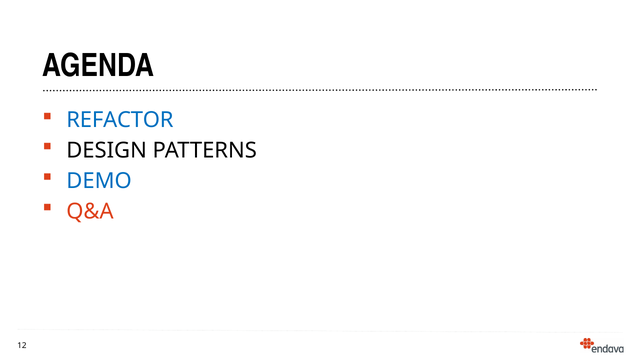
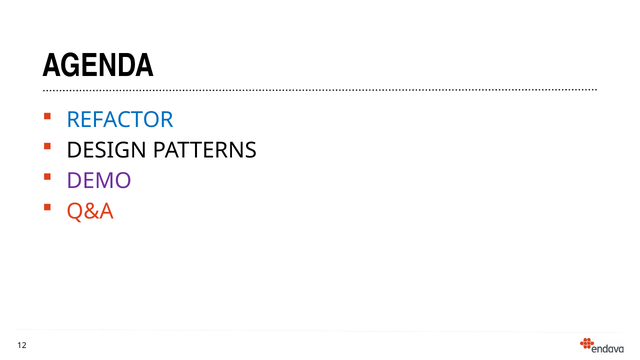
DEMO colour: blue -> purple
